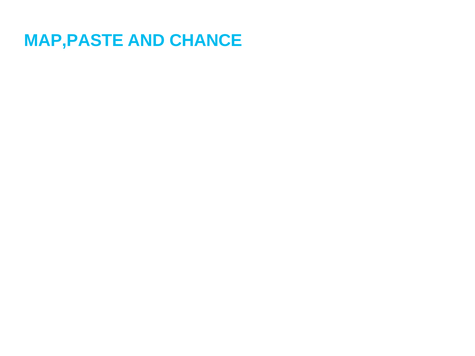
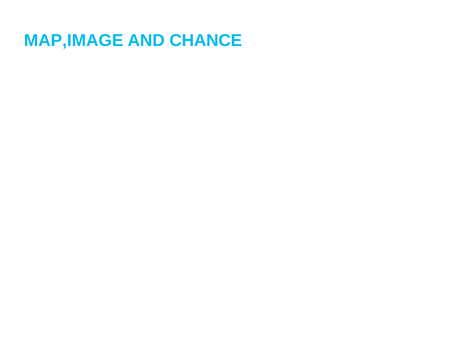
MAP,PASTE: MAP,PASTE -> MAP,IMAGE
